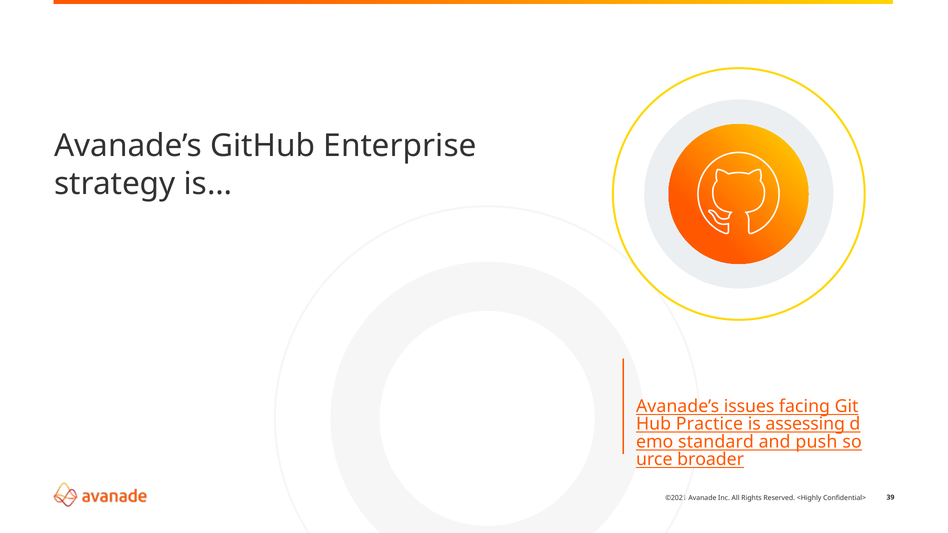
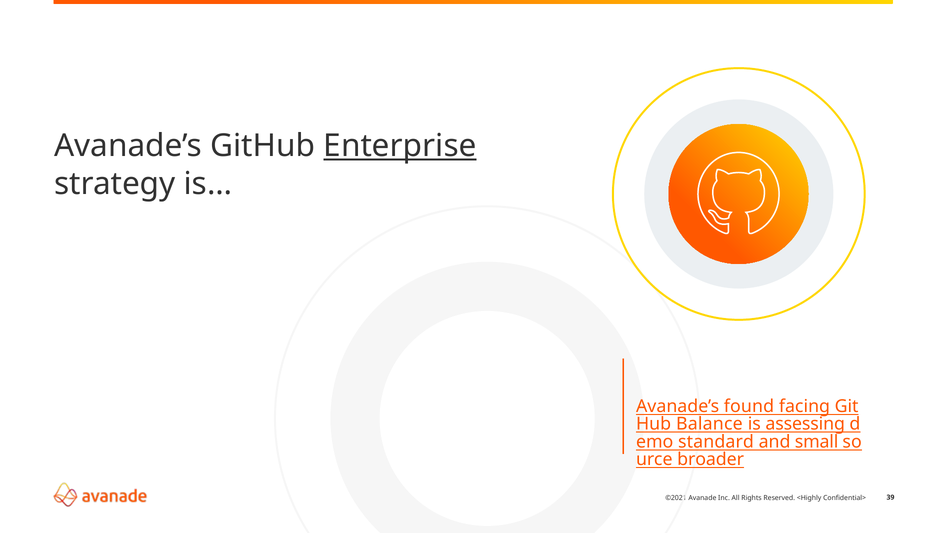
Enterprise underline: none -> present
issues: issues -> found
Practice: Practice -> Balance
push: push -> small
